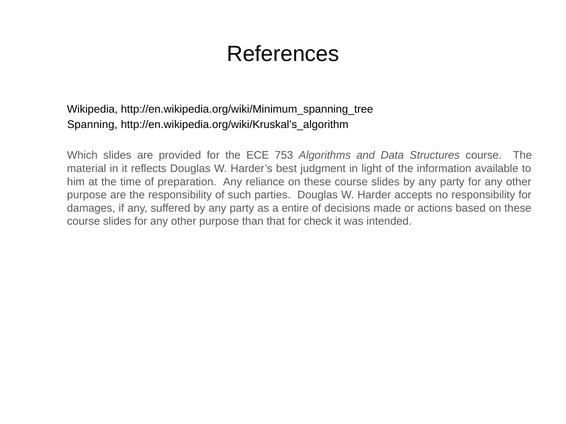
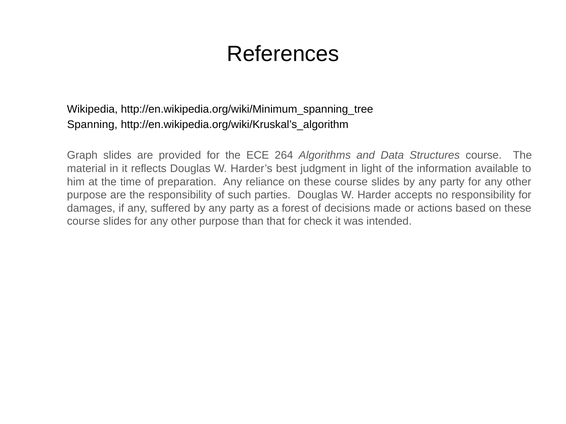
Which: Which -> Graph
753: 753 -> 264
entire: entire -> forest
